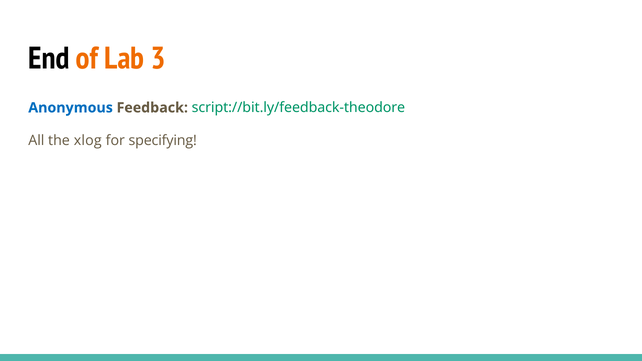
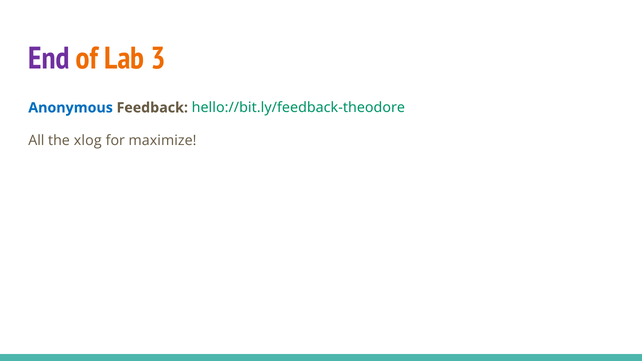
End colour: black -> purple
script://bit.ly/feedback-theodore: script://bit.ly/feedback-theodore -> hello://bit.ly/feedback-theodore
specifying: specifying -> maximize
